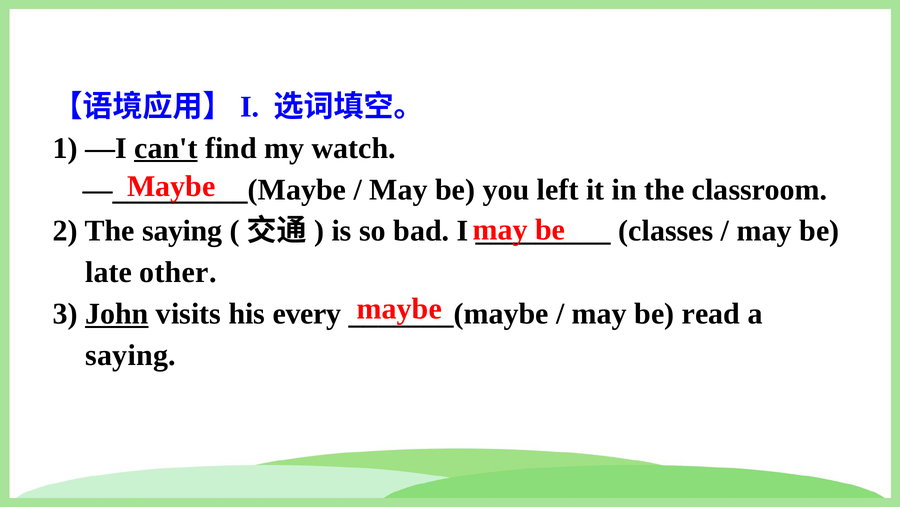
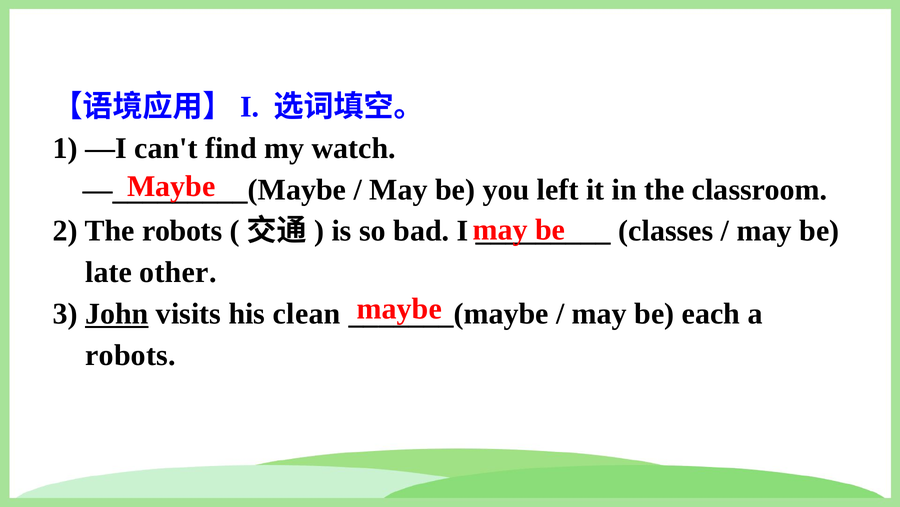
can't underline: present -> none
The saying: saying -> robots
every: every -> clean
read: read -> each
saying at (131, 355): saying -> robots
